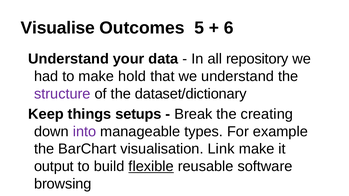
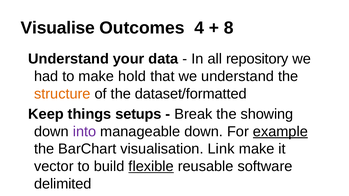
5: 5 -> 4
6: 6 -> 8
structure colour: purple -> orange
dataset/dictionary: dataset/dictionary -> dataset/formatted
creating: creating -> showing
manageable types: types -> down
example underline: none -> present
output: output -> vector
browsing: browsing -> delimited
